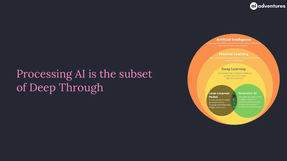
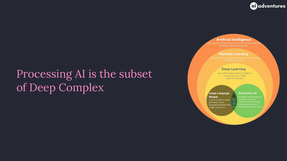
Through: Through -> Complex
